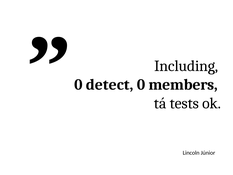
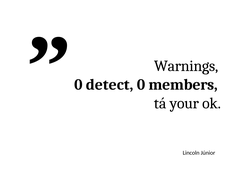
Including: Including -> Warnings
tests: tests -> your
